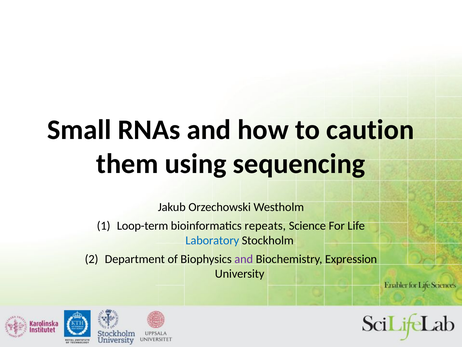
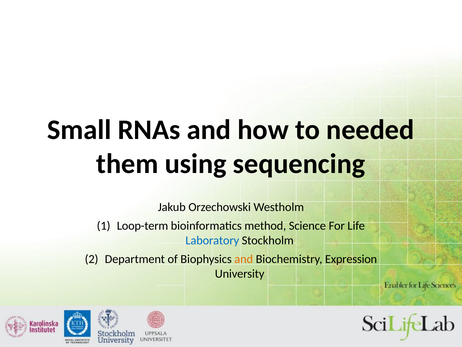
caution: caution -> needed
repeats: repeats -> method
and at (244, 259) colour: purple -> orange
